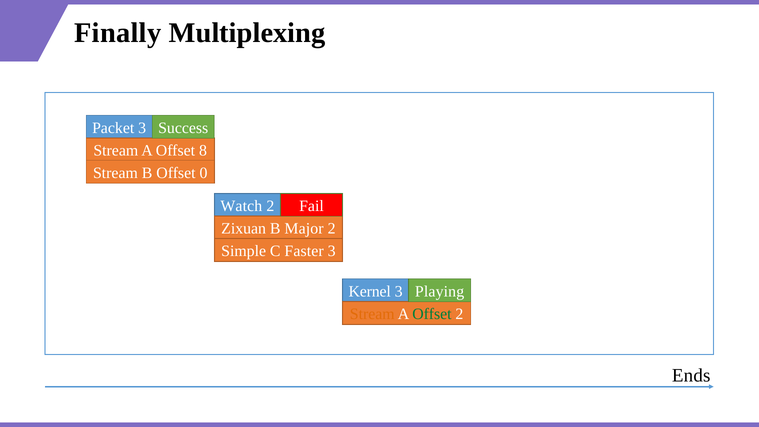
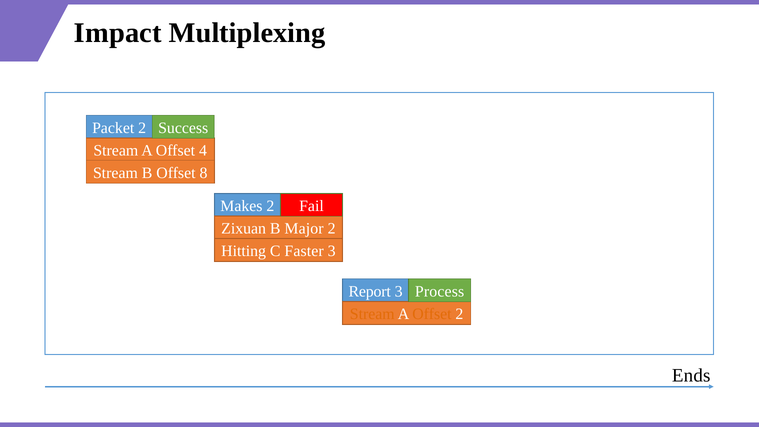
Finally: Finally -> Impact
Packet 3: 3 -> 2
8: 8 -> 4
0: 0 -> 8
Watch: Watch -> Makes
Simple: Simple -> Hitting
Kernel: Kernel -> Report
Playing: Playing -> Process
Offset at (432, 314) colour: green -> orange
